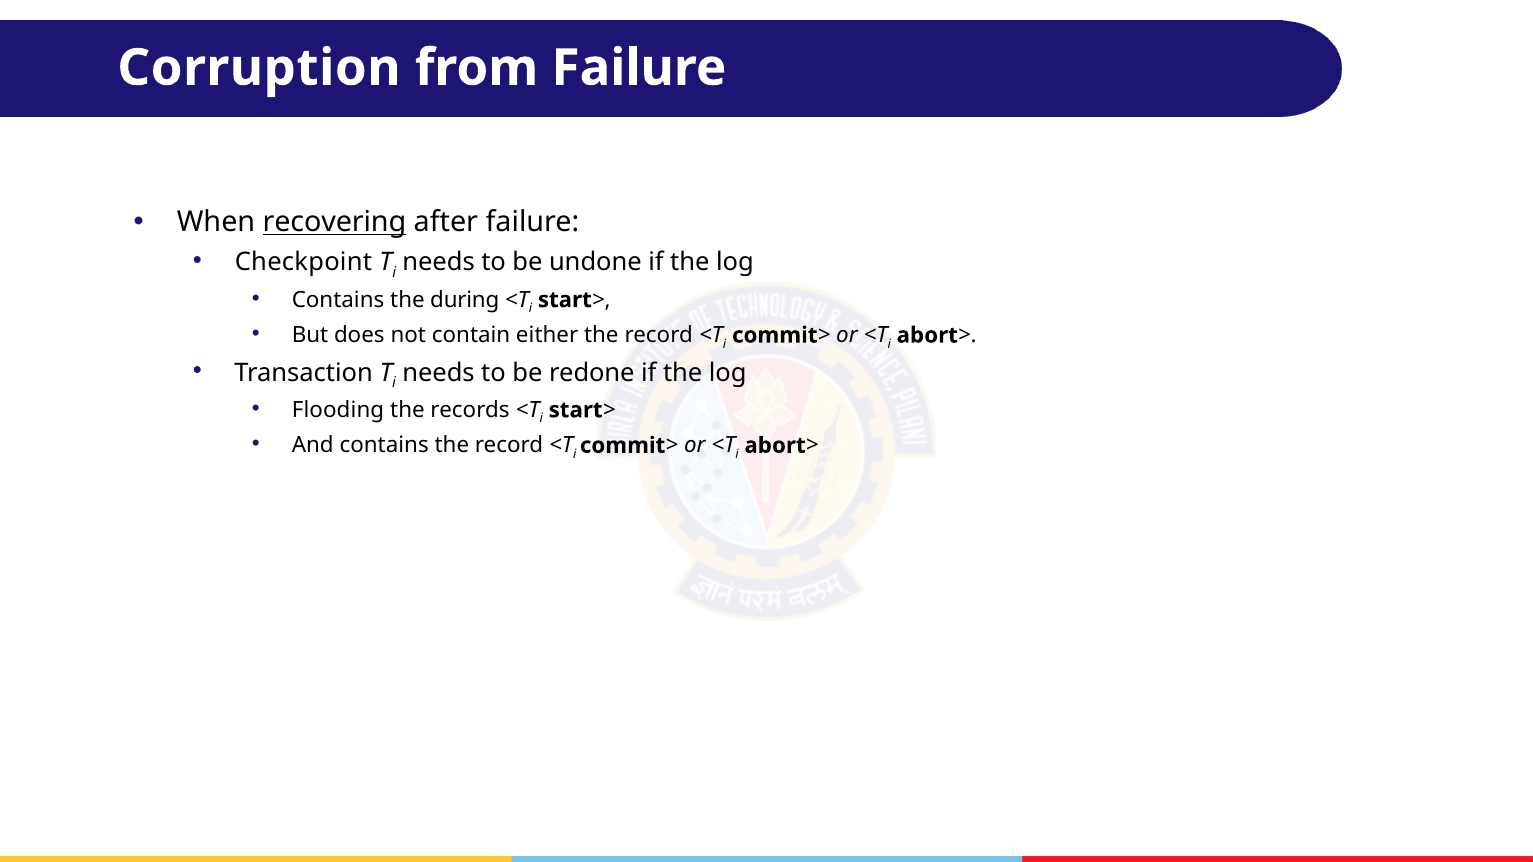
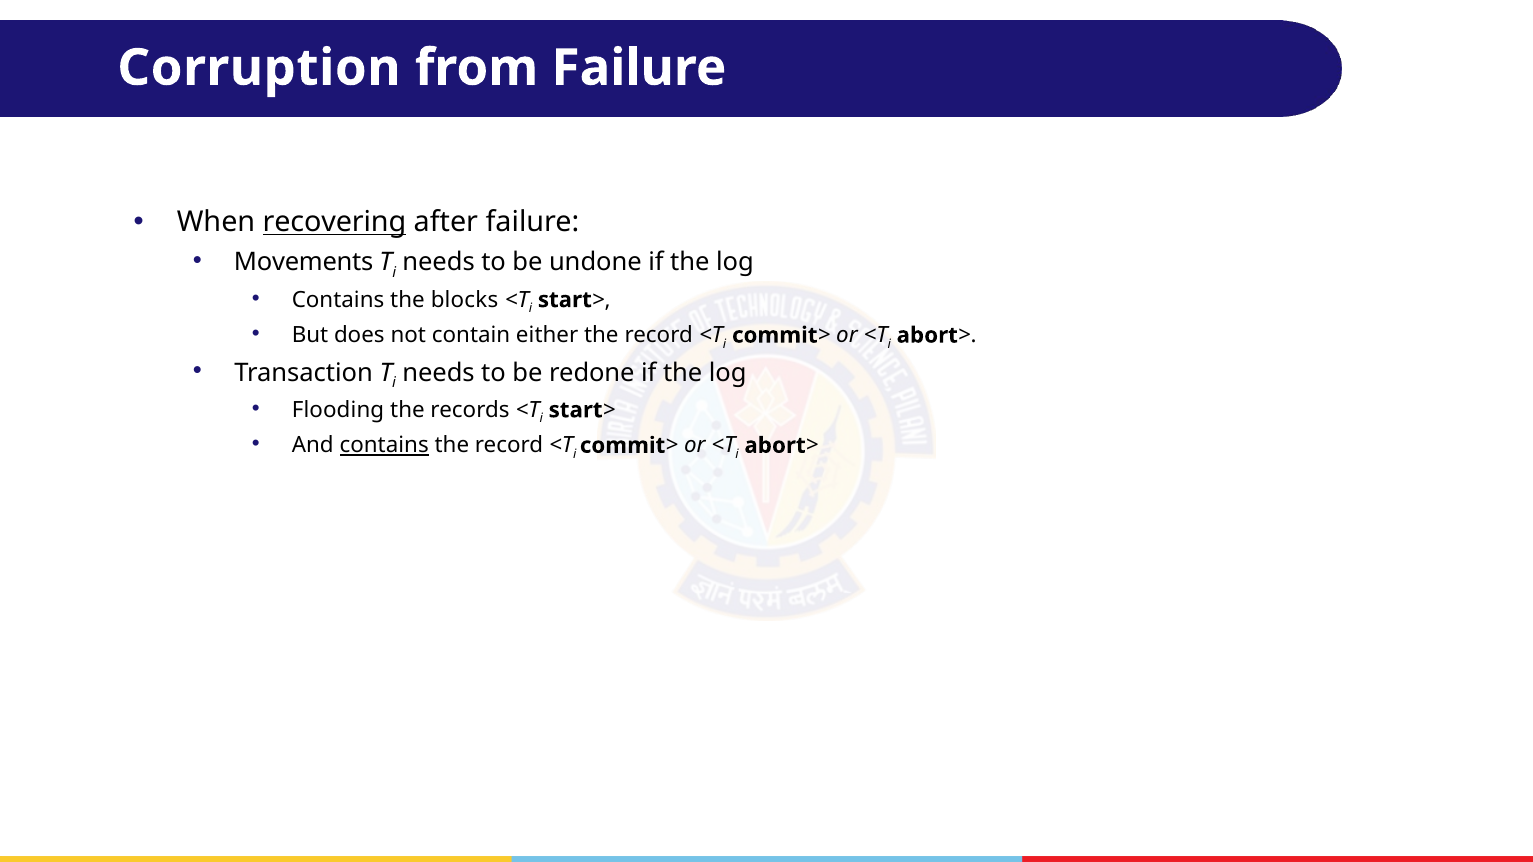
Checkpoint: Checkpoint -> Movements
during: during -> blocks
contains at (384, 446) underline: none -> present
